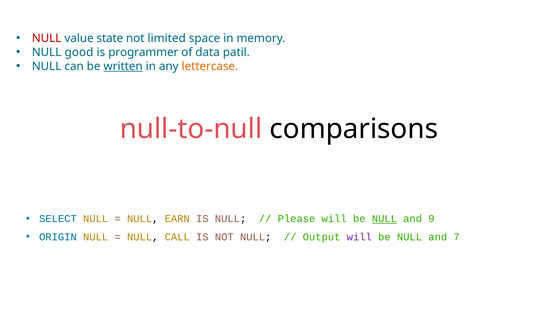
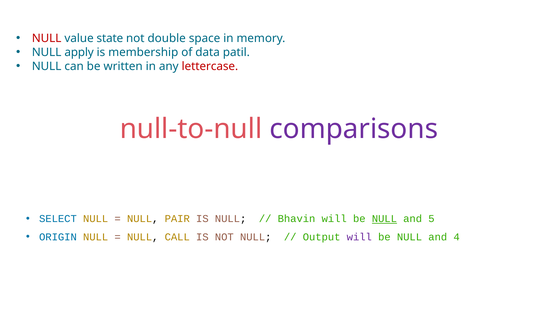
limited: limited -> double
good: good -> apply
programmer: programmer -> membership
written underline: present -> none
lettercase colour: orange -> red
comparisons colour: black -> purple
EARN: EARN -> PAIR
Please: Please -> Bhavin
9: 9 -> 5
7: 7 -> 4
